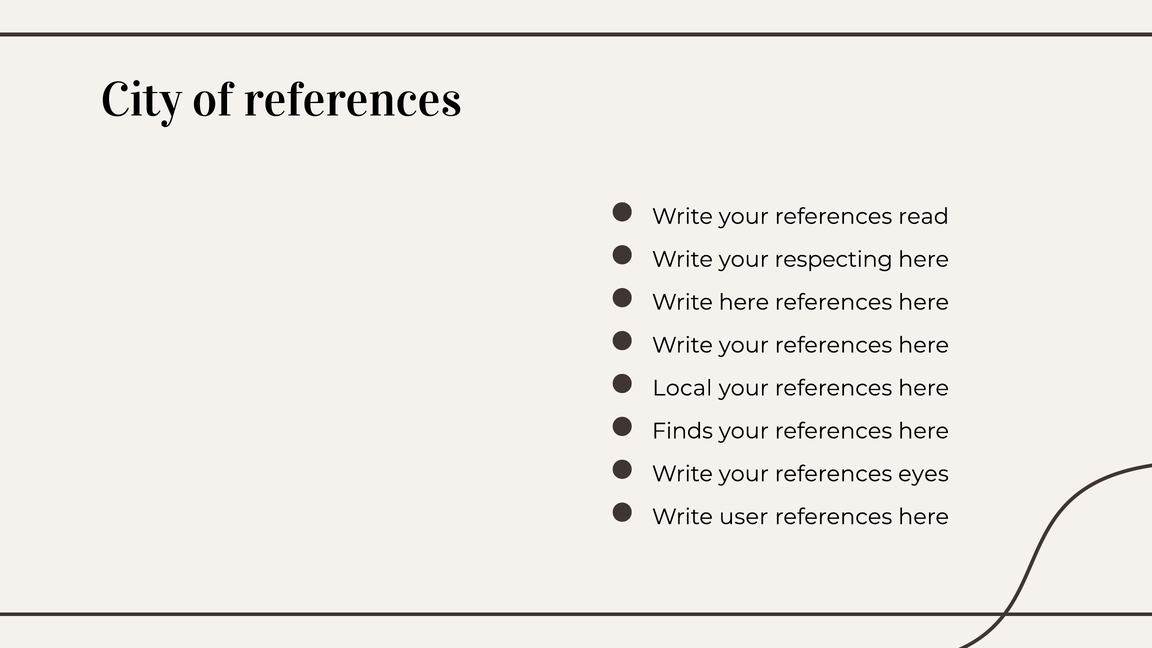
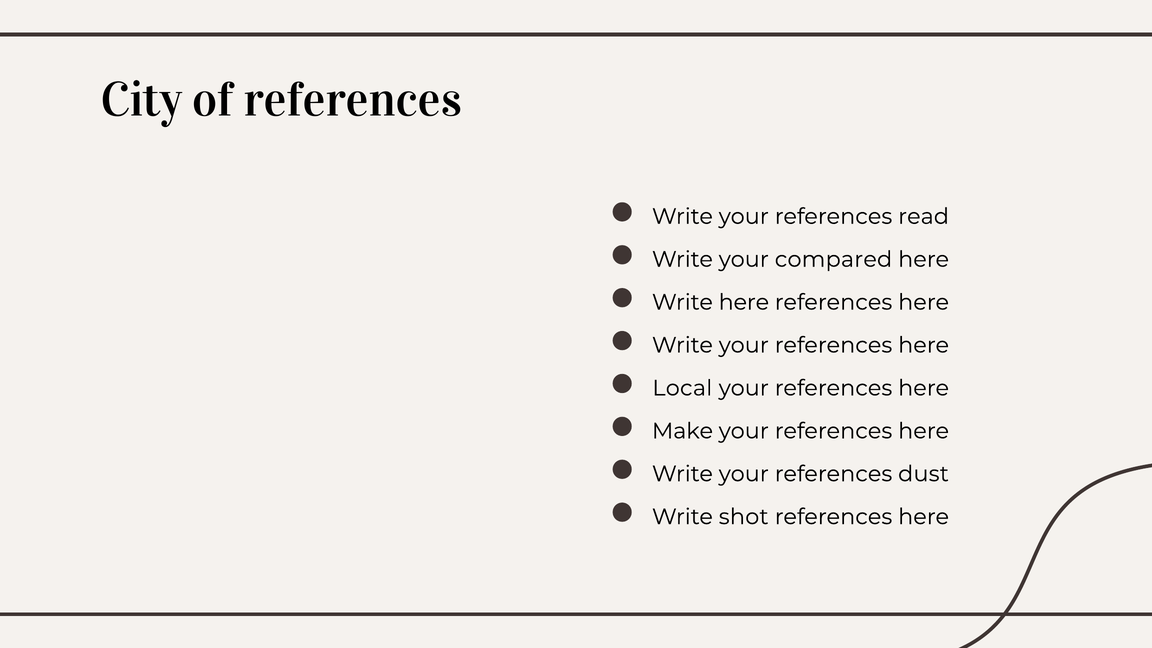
respecting: respecting -> compared
Finds: Finds -> Make
eyes: eyes -> dust
user: user -> shot
